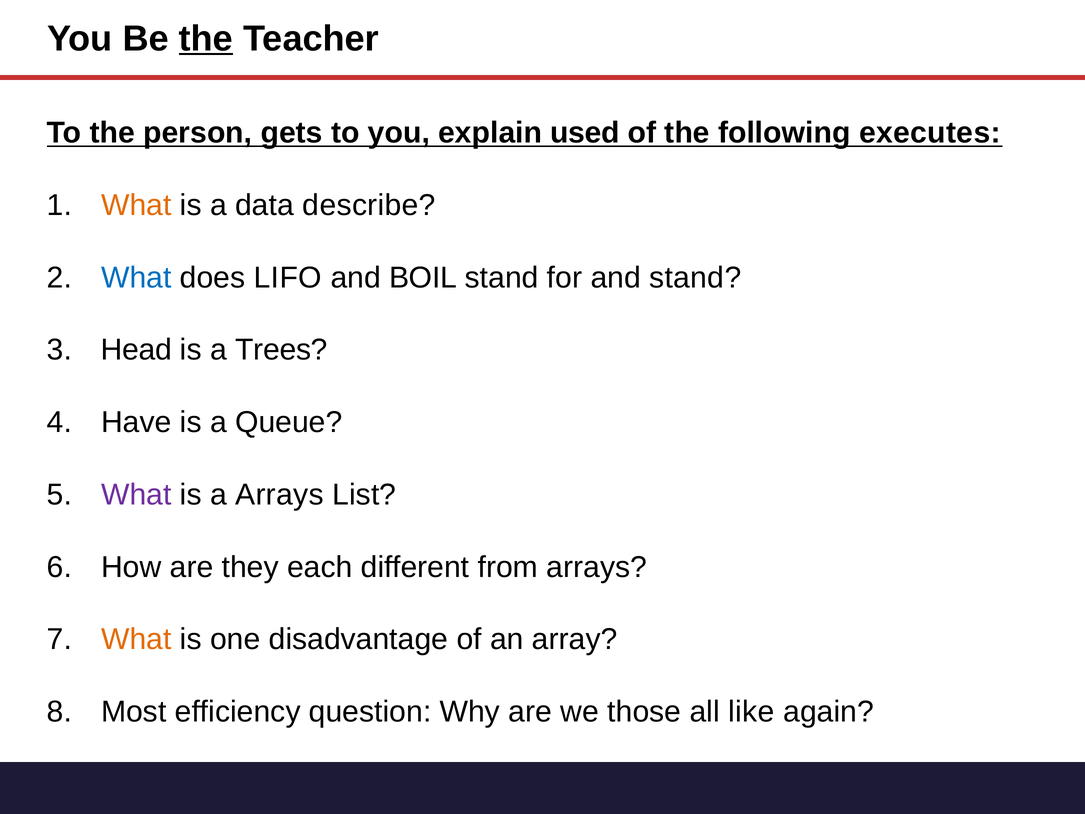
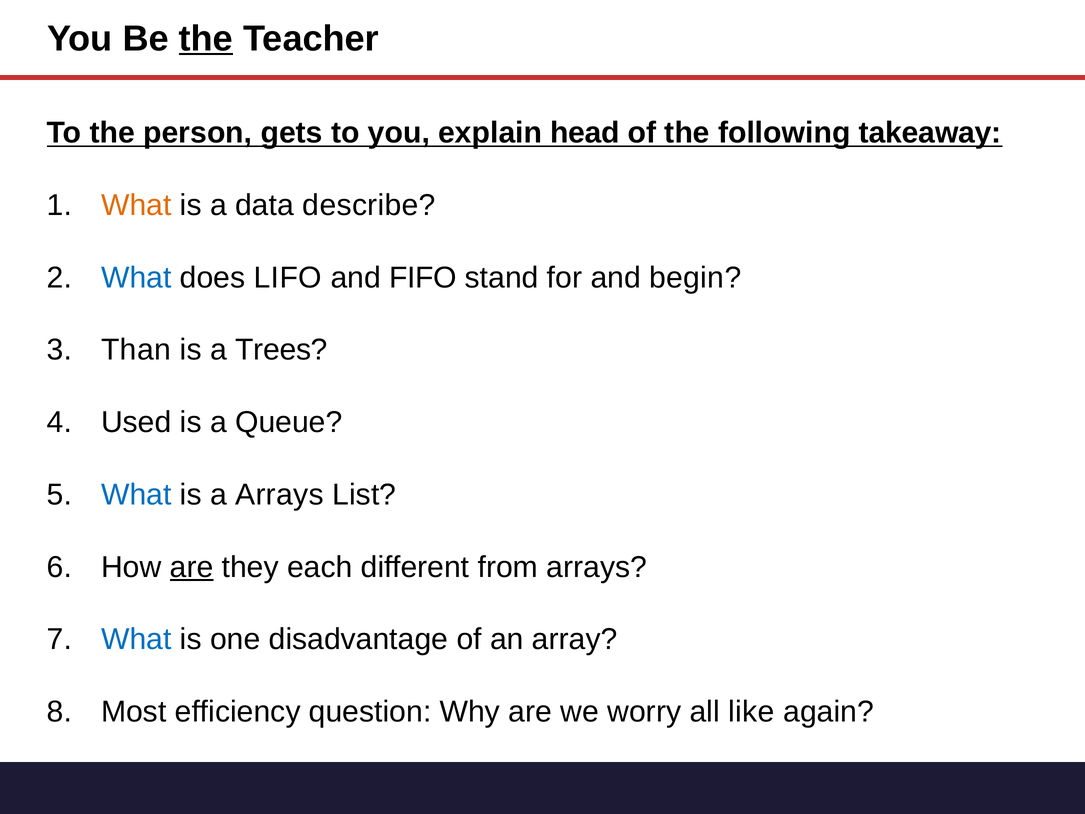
used: used -> head
executes: executes -> takeaway
BOIL: BOIL -> FIFO
and stand: stand -> begin
Head: Head -> Than
Have: Have -> Used
What at (136, 495) colour: purple -> blue
are at (192, 567) underline: none -> present
What at (136, 639) colour: orange -> blue
those: those -> worry
